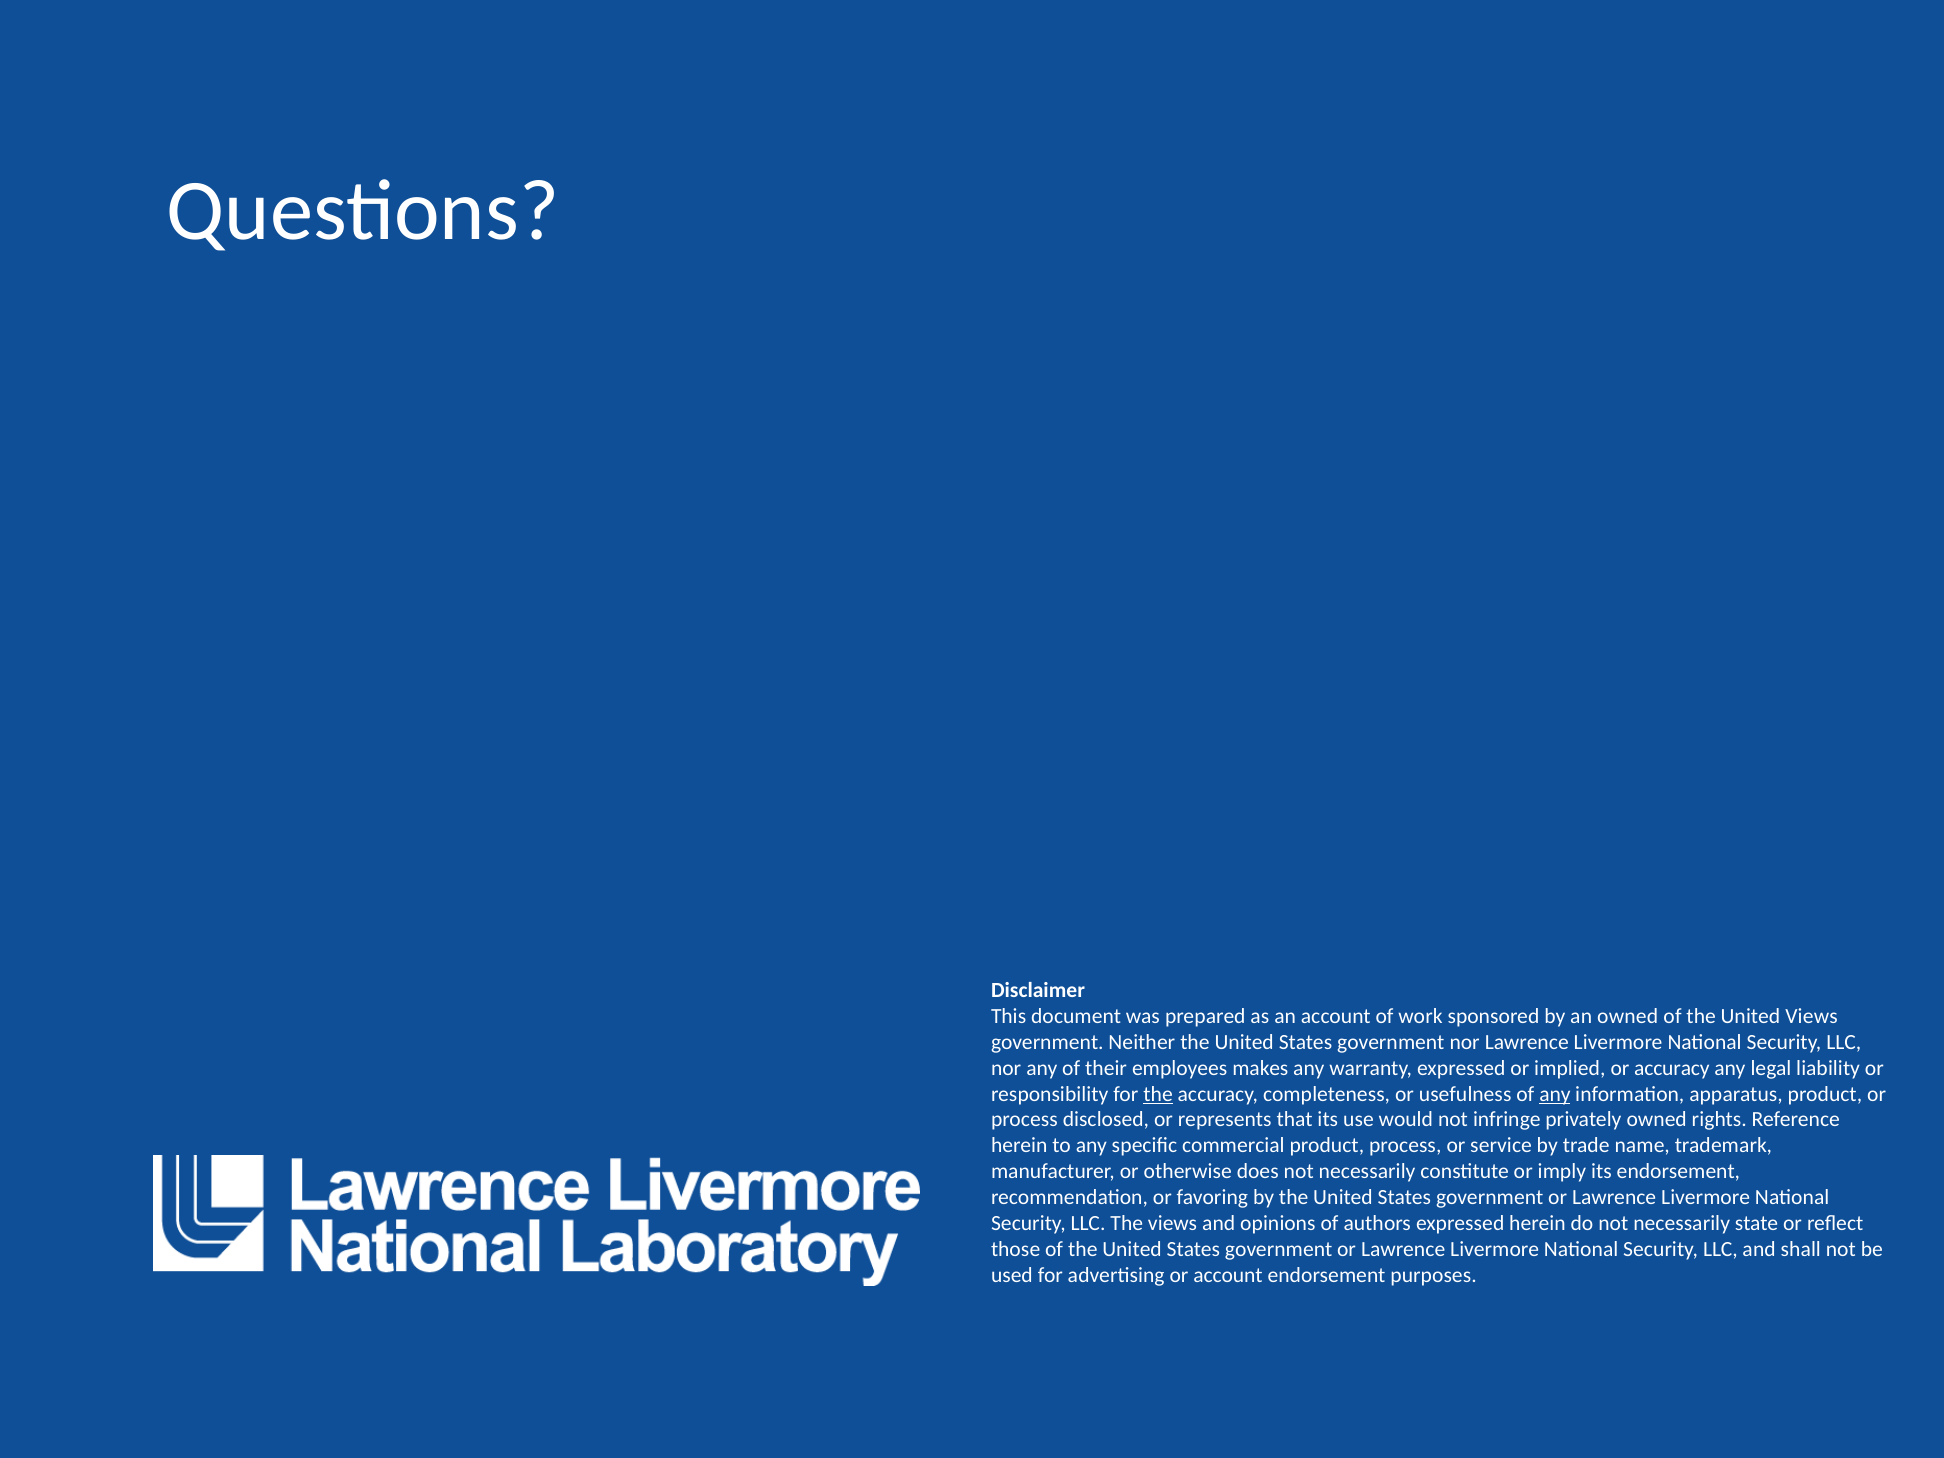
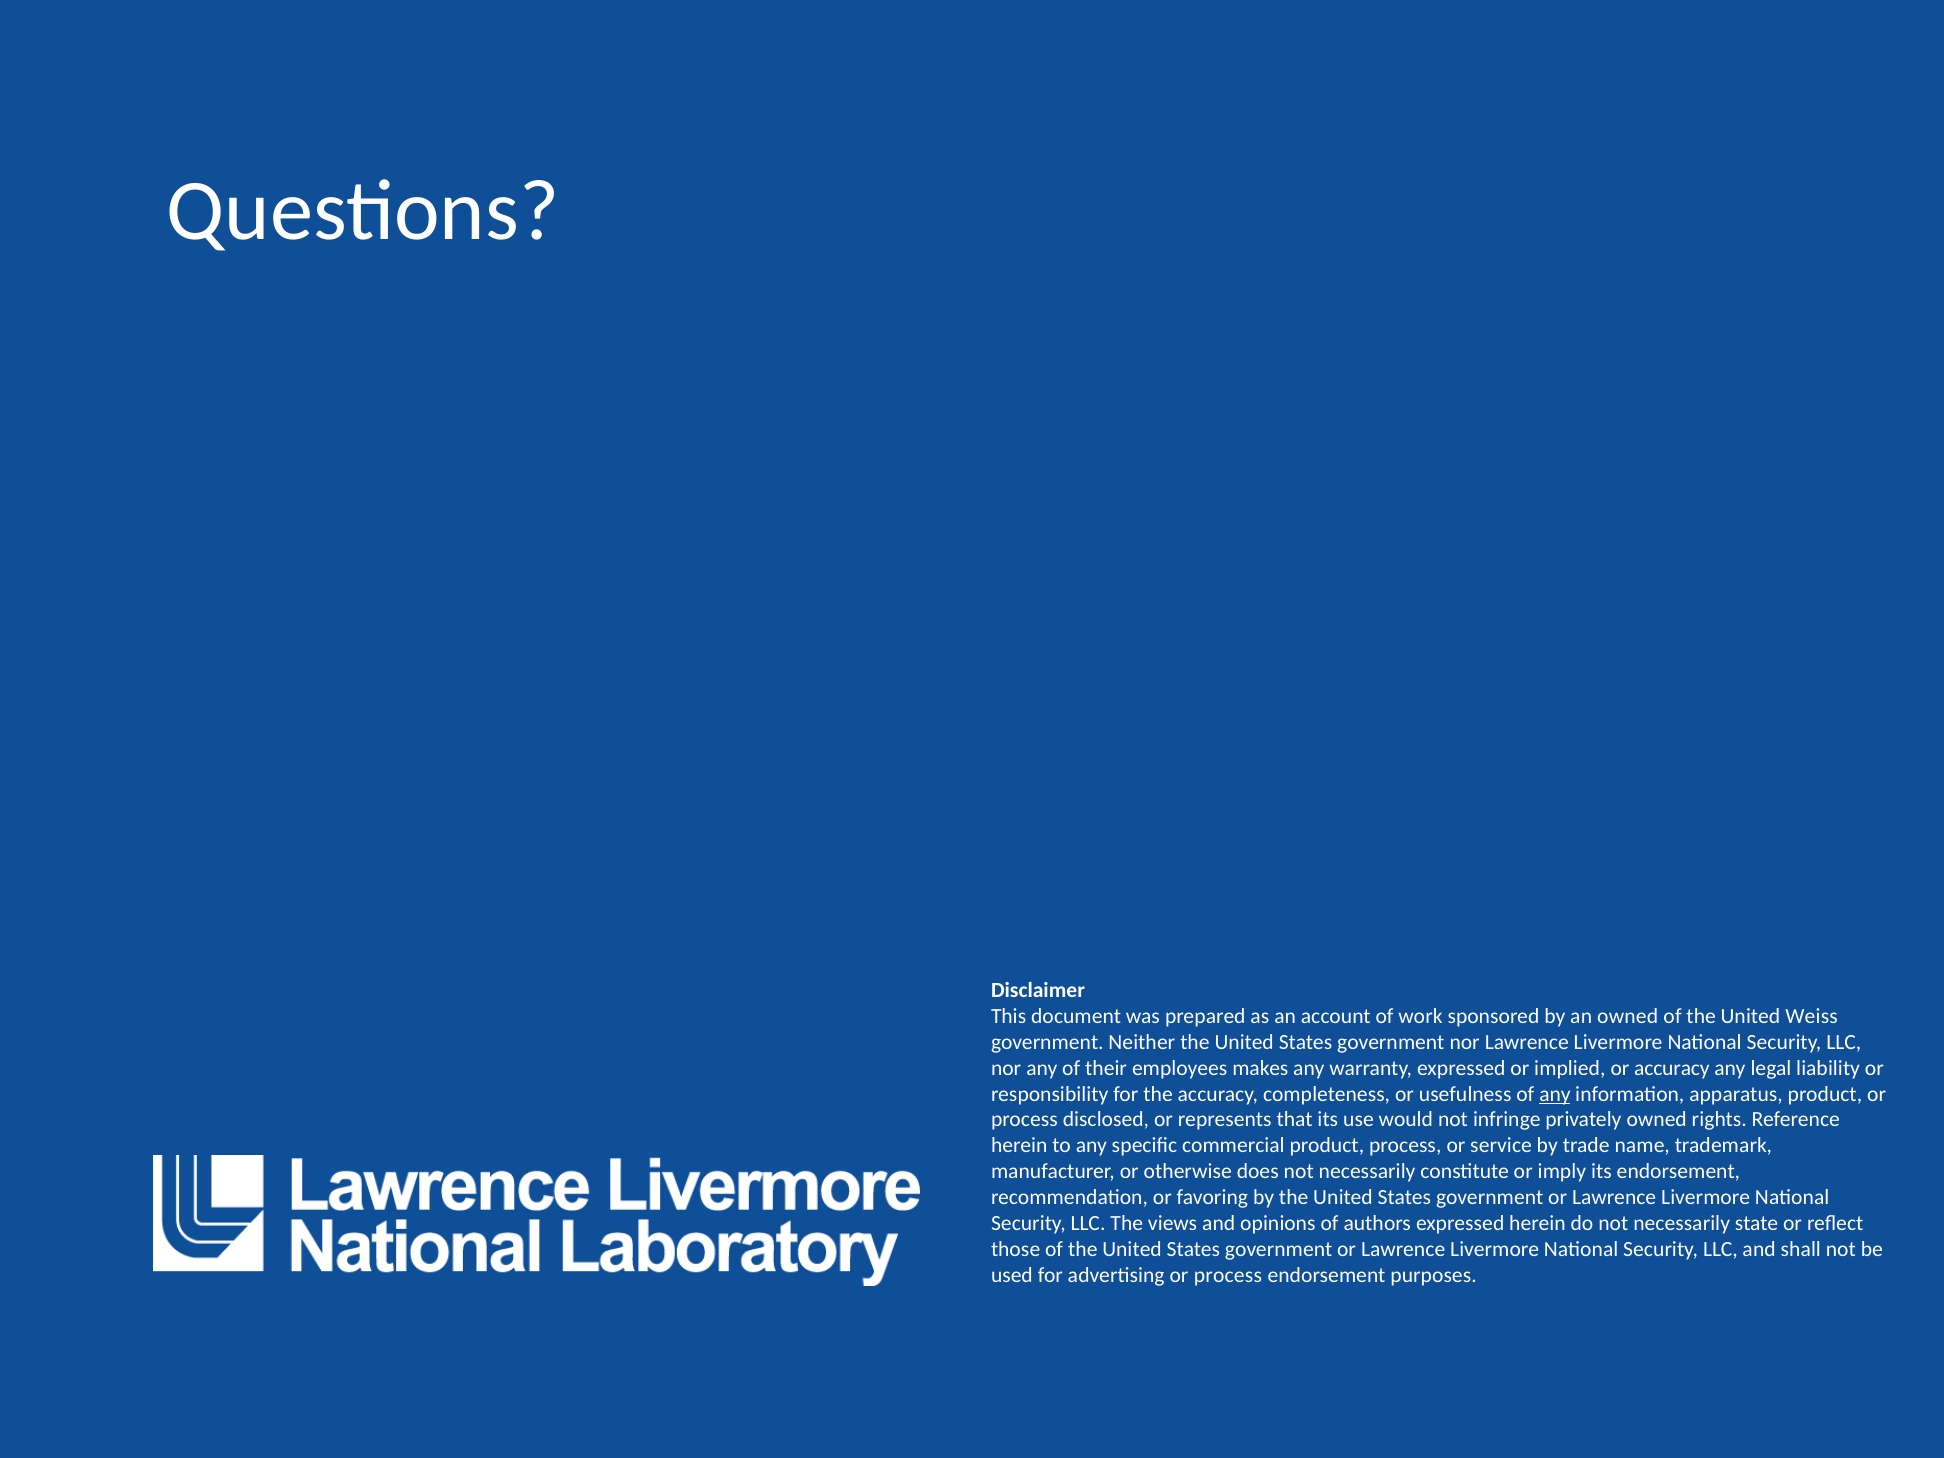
United Views: Views -> Weiss
the at (1158, 1094) underline: present -> none
advertising or account: account -> process
